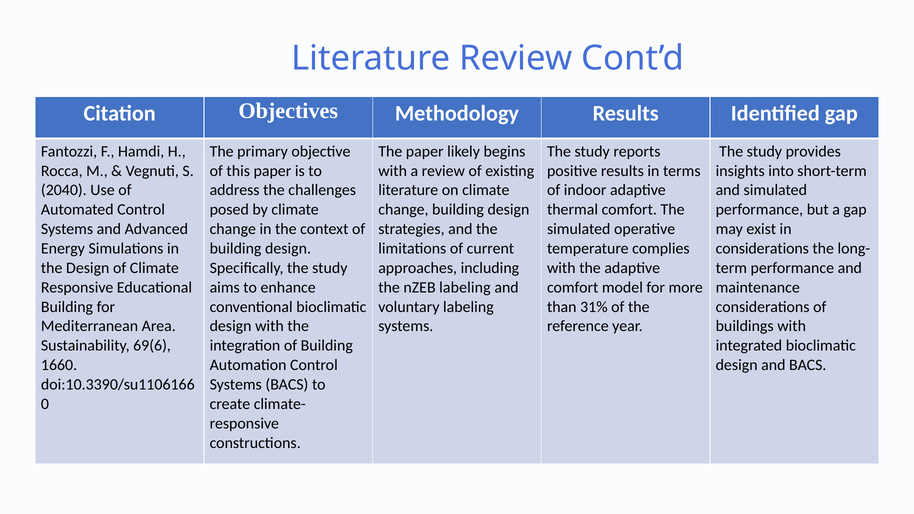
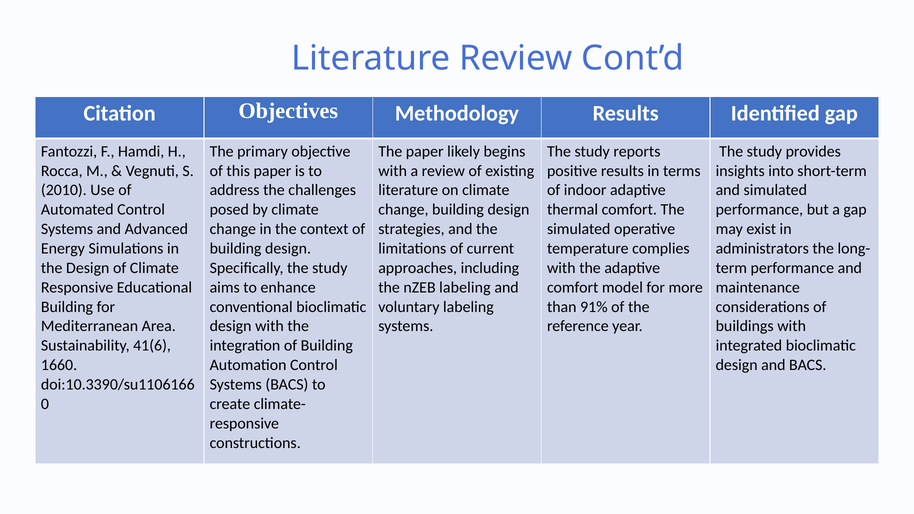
2040: 2040 -> 2010
considerations at (762, 249): considerations -> administrators
31%: 31% -> 91%
69(6: 69(6 -> 41(6
